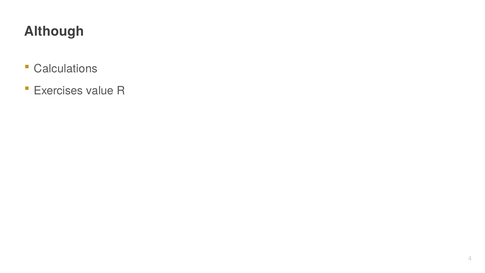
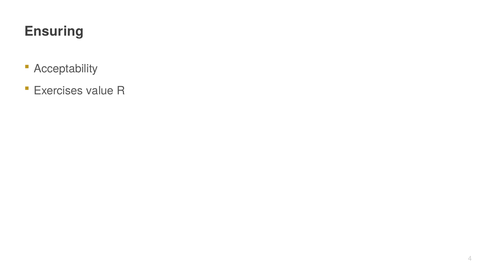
Although: Although -> Ensuring
Calculations: Calculations -> Acceptability
